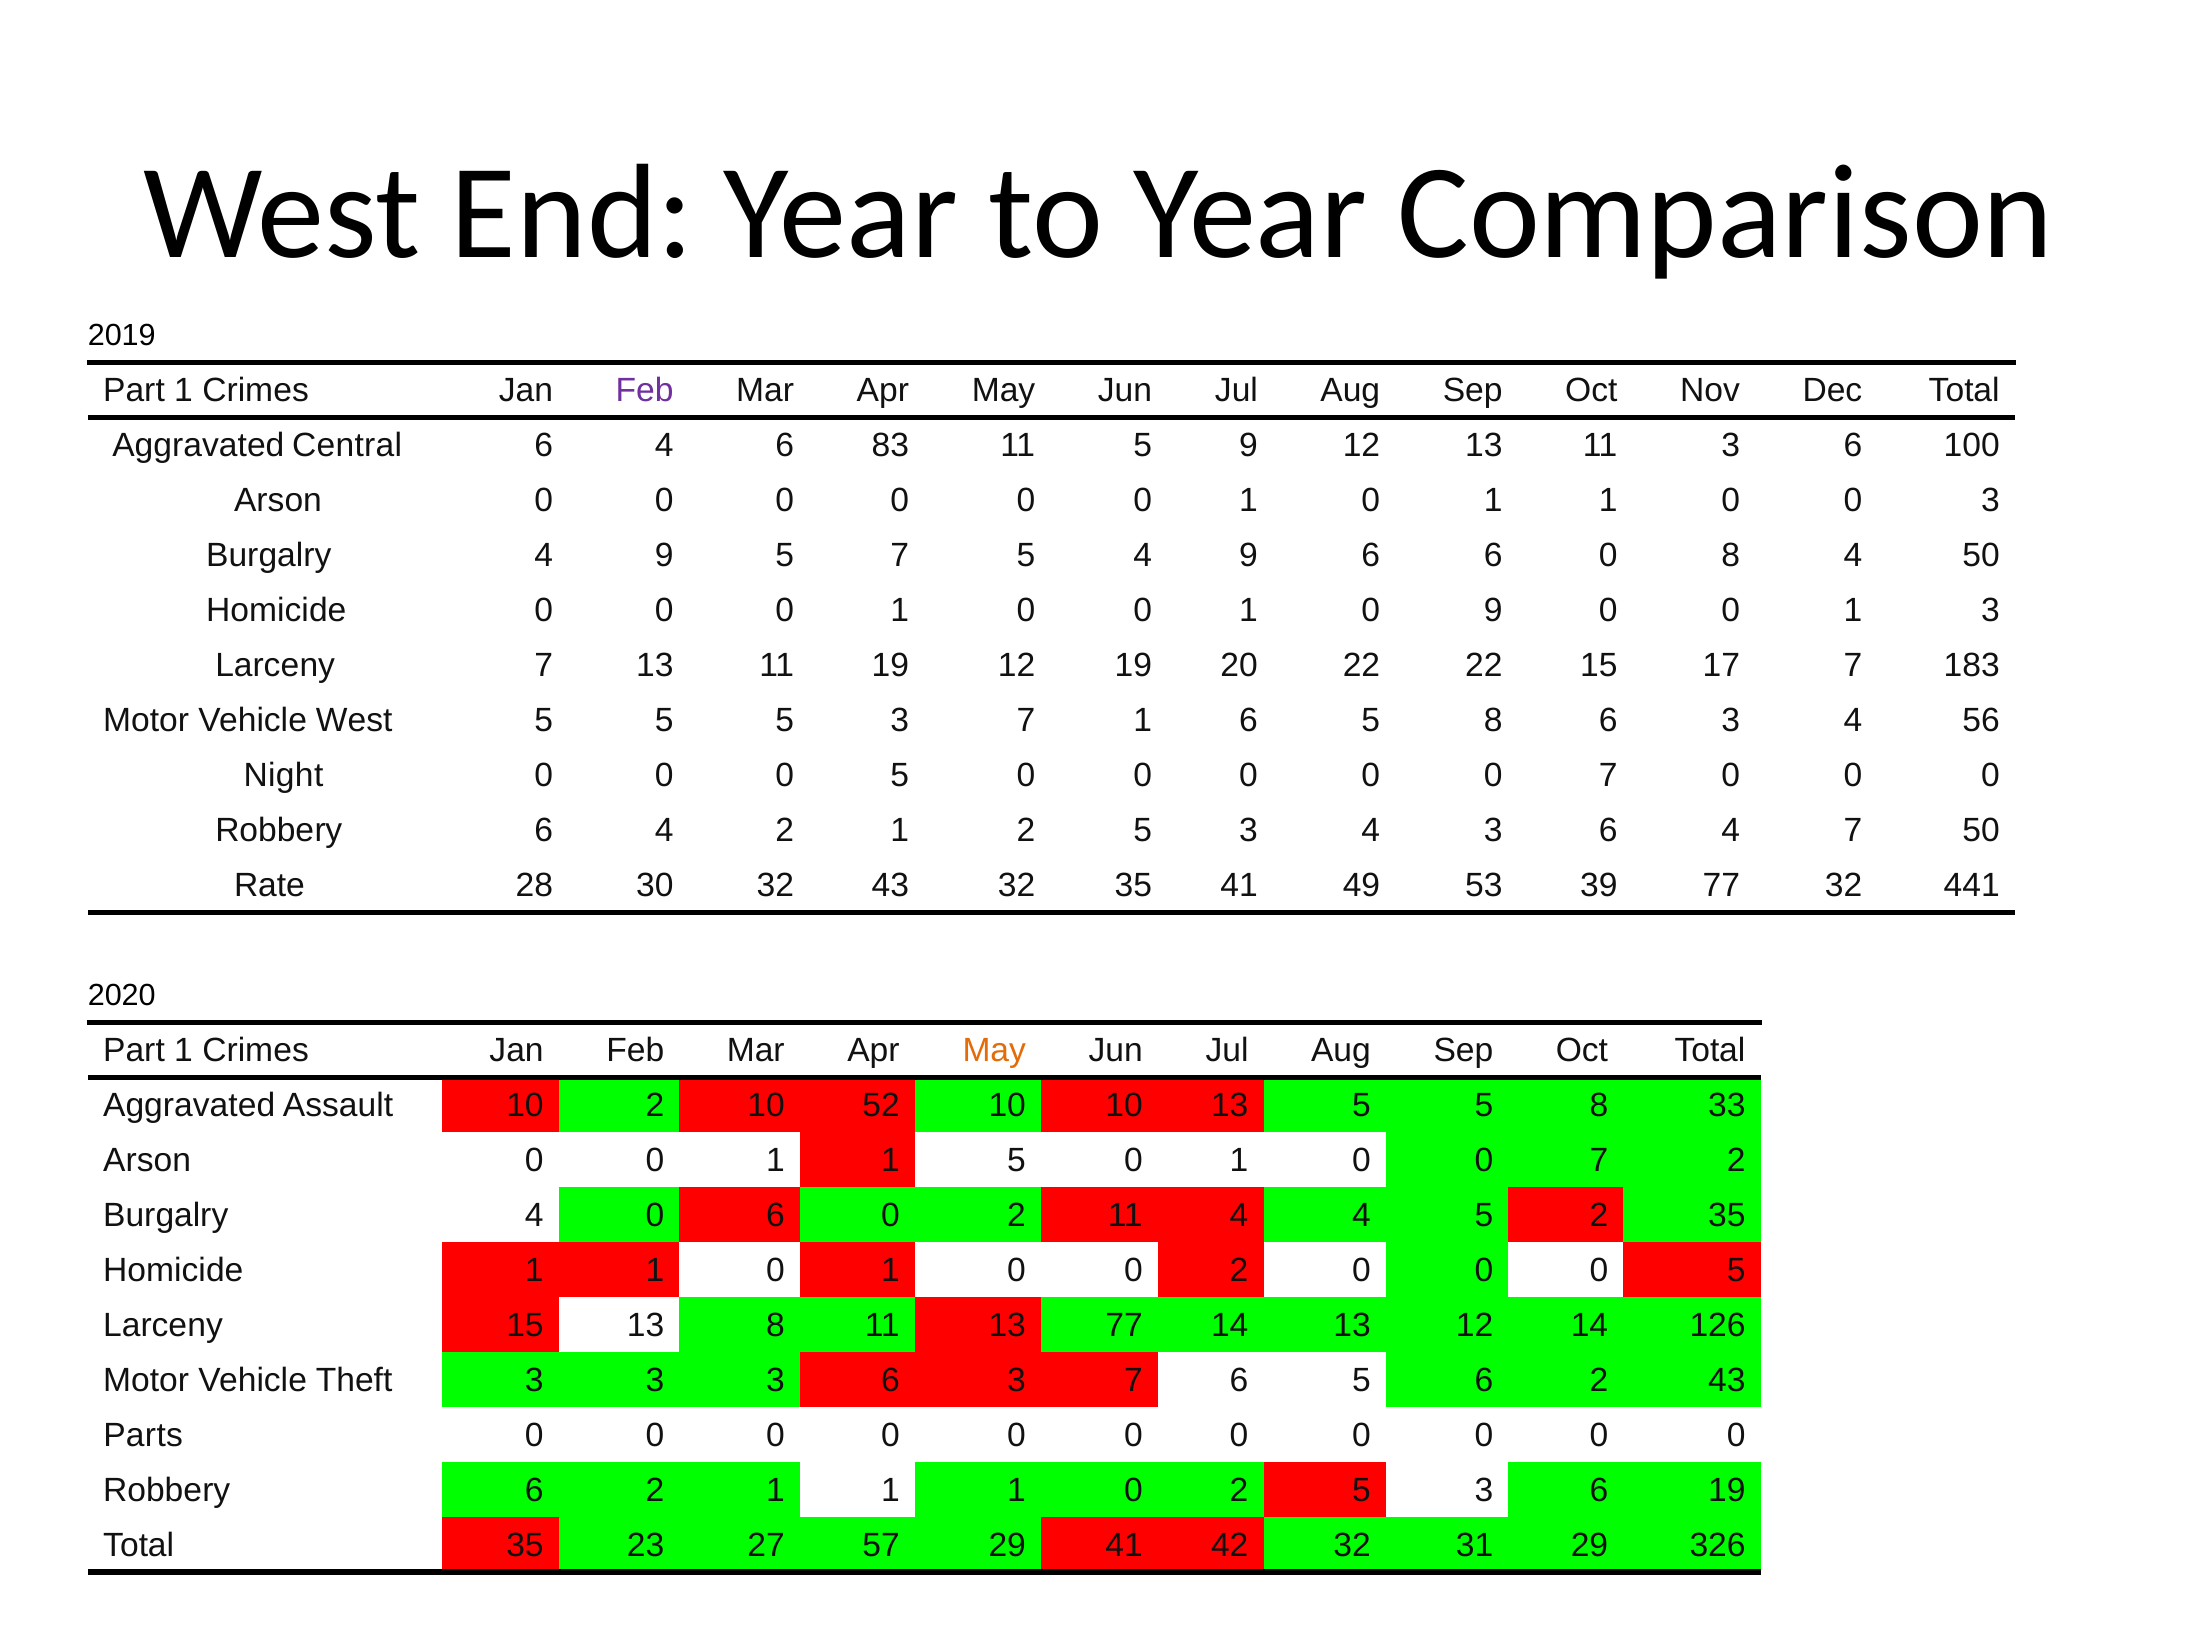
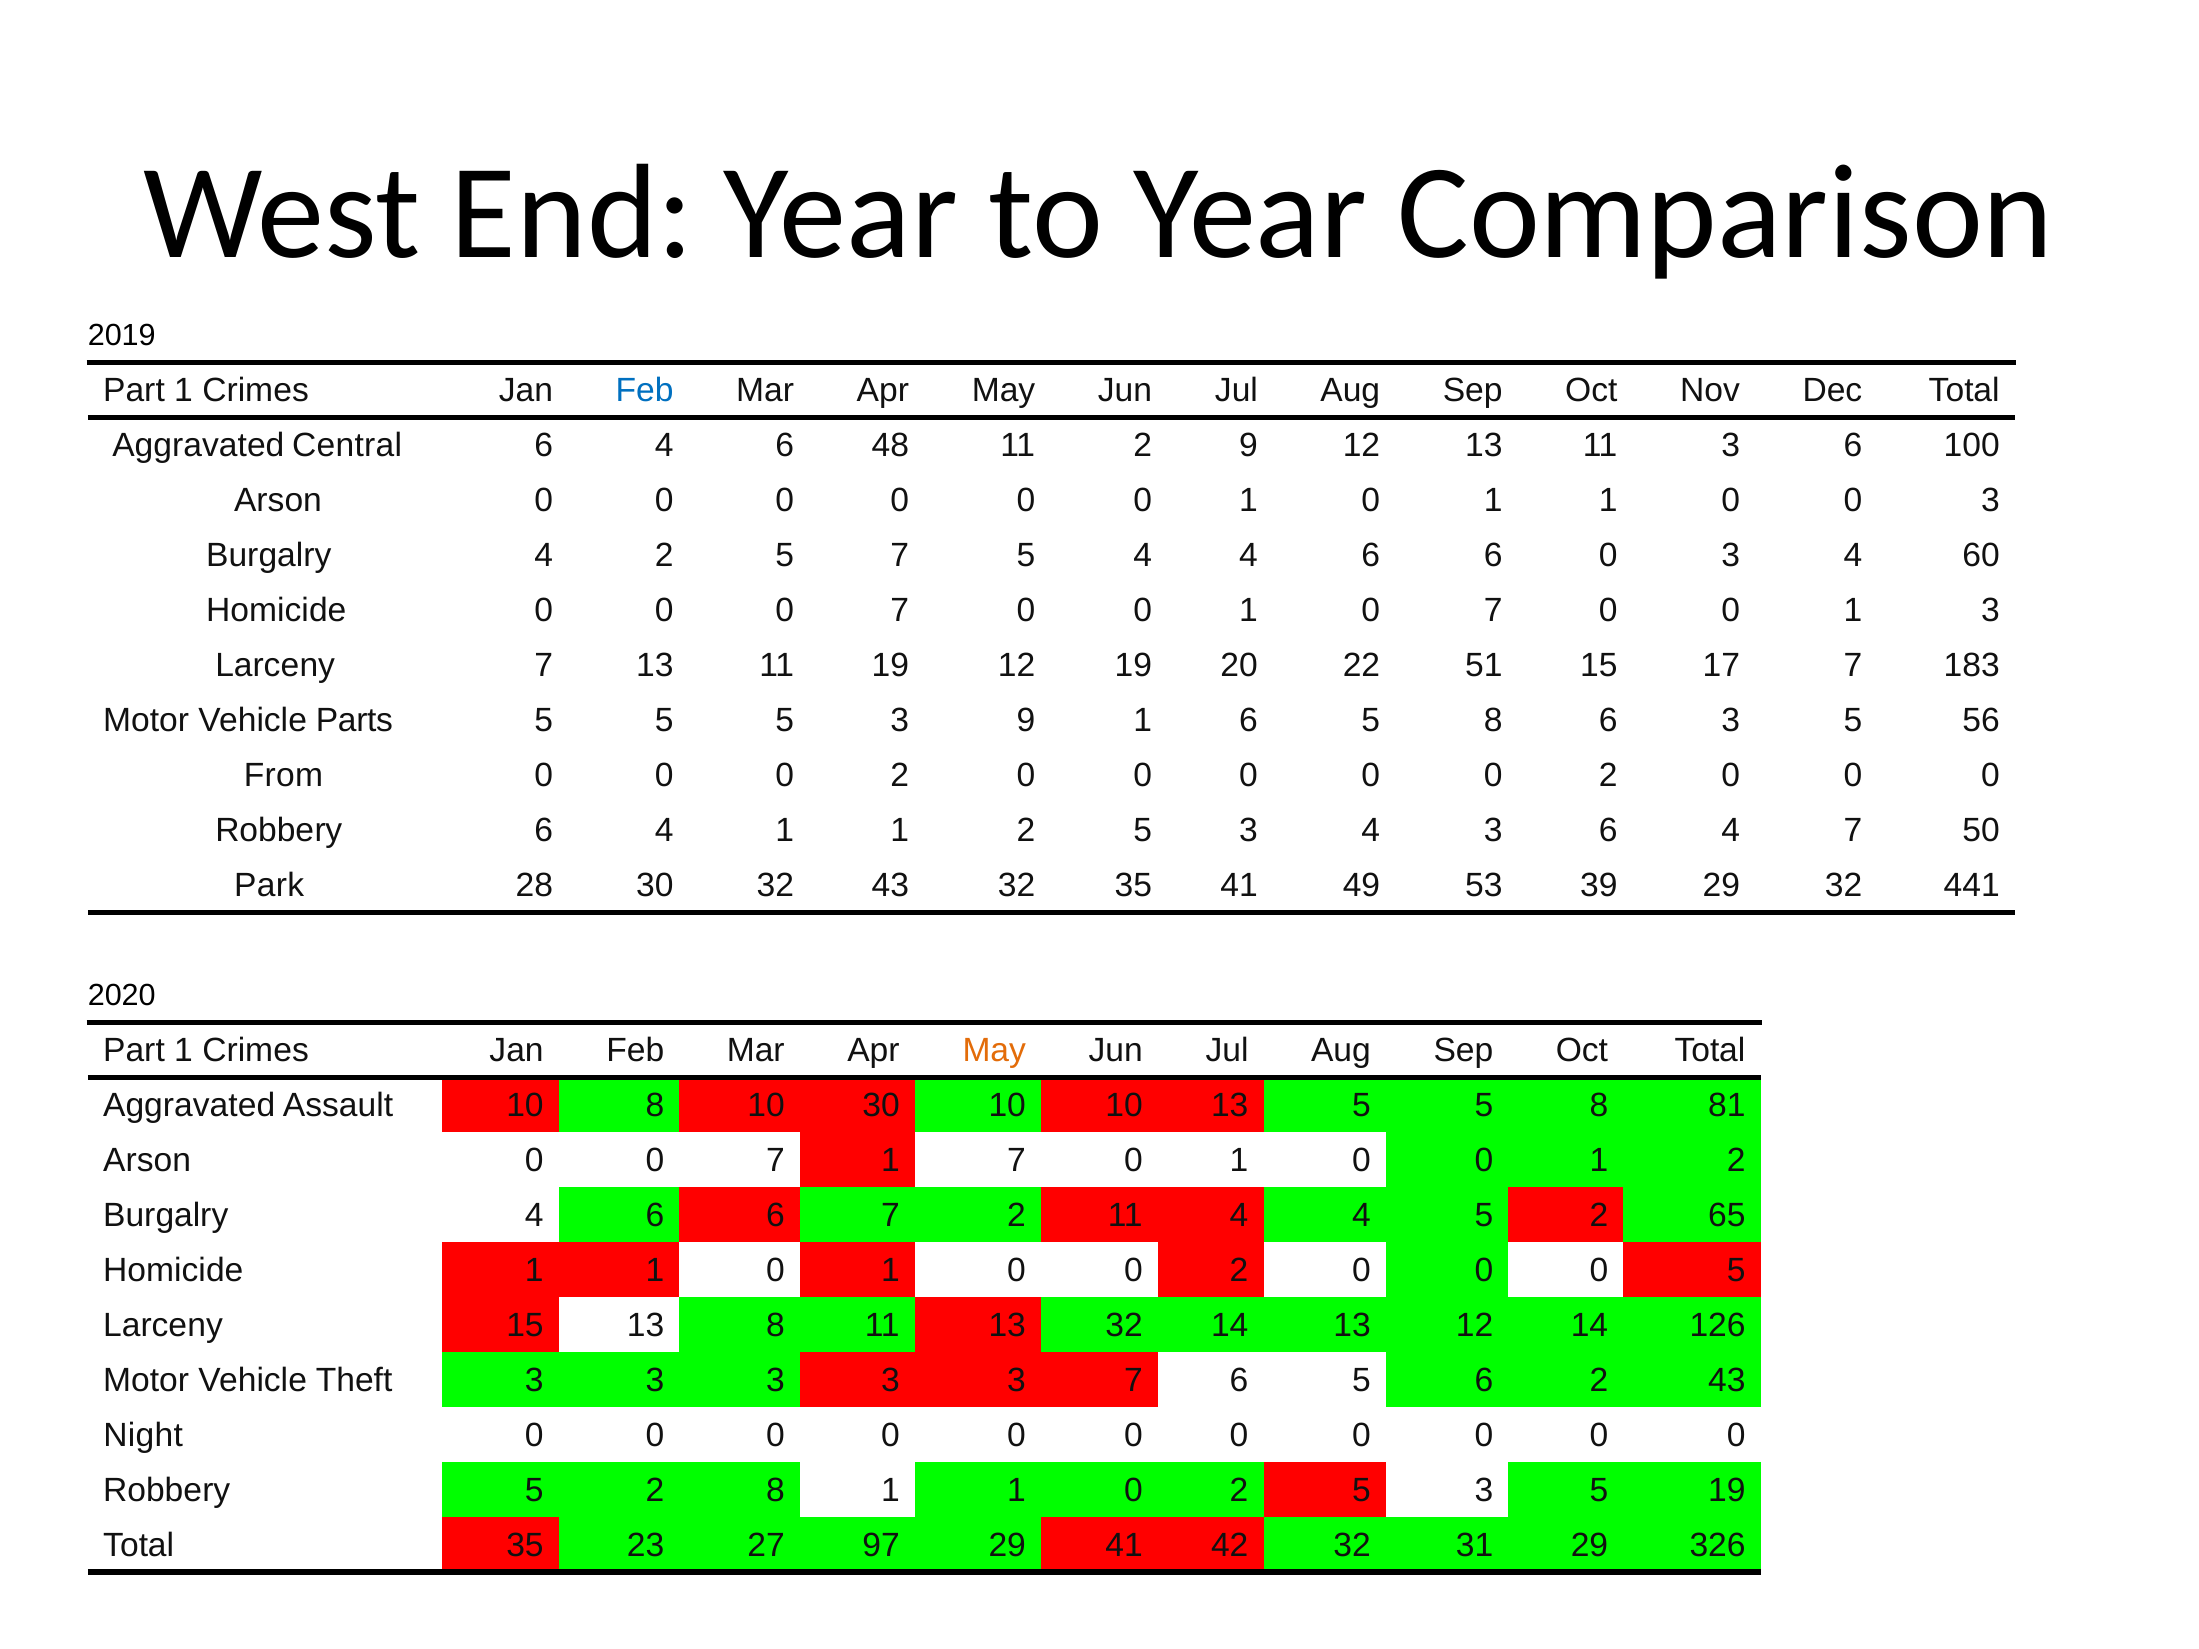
Feb at (645, 391) colour: purple -> blue
83: 83 -> 48
11 5: 5 -> 2
Burgalry 4 9: 9 -> 2
5 4 9: 9 -> 4
6 0 8: 8 -> 3
4 50: 50 -> 60
1 at (900, 611): 1 -> 7
1 0 9: 9 -> 7
22 22: 22 -> 51
Vehicle West: West -> Parts
5 3 7: 7 -> 9
6 3 4: 4 -> 5
Night: Night -> From
5 at (900, 776): 5 -> 2
7 at (1608, 776): 7 -> 2
4 2: 2 -> 1
Rate: Rate -> Park
39 77: 77 -> 29
10 2: 2 -> 8
10 52: 52 -> 30
33: 33 -> 81
Arson 0 0 1: 1 -> 7
1 5: 5 -> 7
1 0 0 7: 7 -> 1
Burgalry 4 0: 0 -> 6
0 at (890, 1216): 0 -> 7
2 35: 35 -> 65
13 77: 77 -> 32
6 at (890, 1380): 6 -> 3
Parts: Parts -> Night
6 at (534, 1490): 6 -> 5
1 at (775, 1490): 1 -> 8
5 3 6: 6 -> 5
57: 57 -> 97
